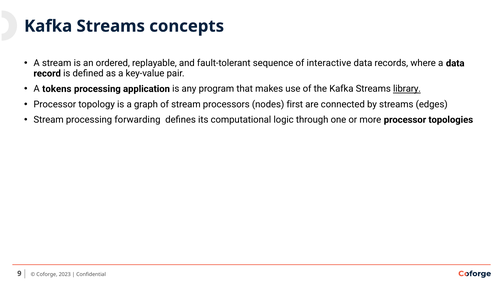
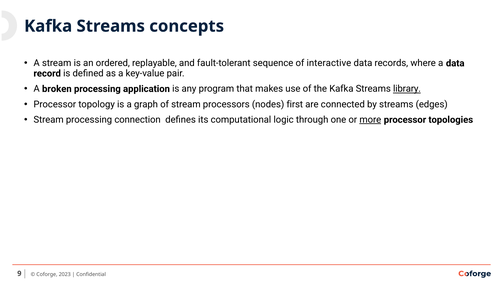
tokens: tokens -> broken
forwarding: forwarding -> connection
more underline: none -> present
